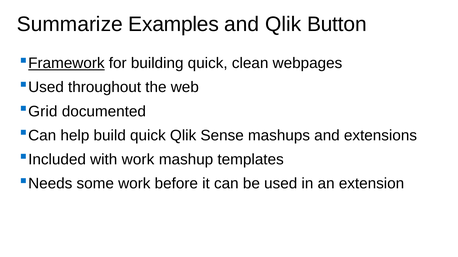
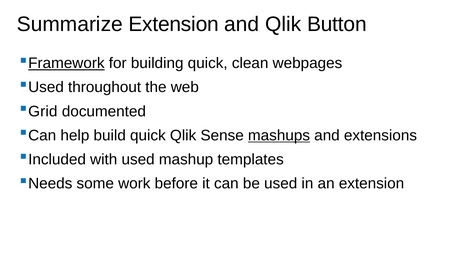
Summarize Examples: Examples -> Extension
mashups underline: none -> present
with work: work -> used
